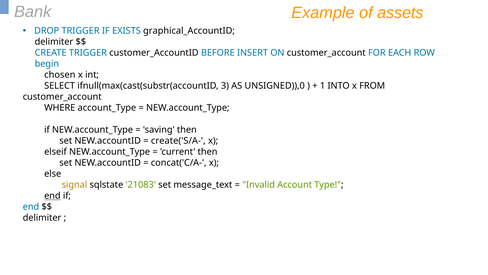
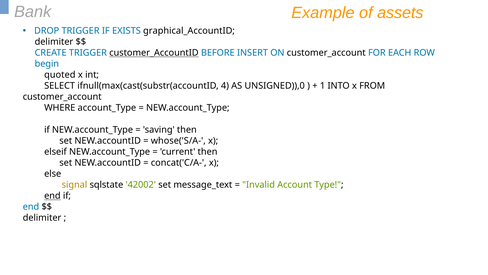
customer_AccountID underline: none -> present
chosen: chosen -> quoted
3: 3 -> 4
create('S/A-: create('S/A- -> whose('S/A-
21083: 21083 -> 42002
